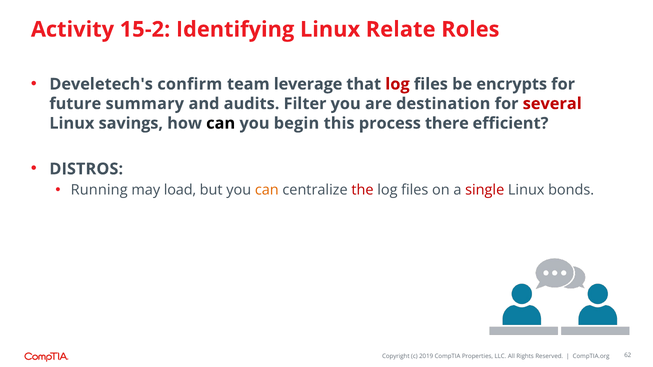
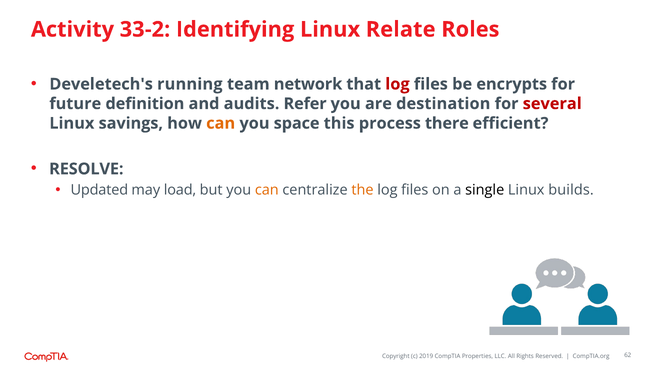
15-2: 15-2 -> 33-2
confirm: confirm -> running
leverage: leverage -> network
summary: summary -> definition
Filter: Filter -> Refer
can at (221, 123) colour: black -> orange
begin: begin -> space
DISTROS: DISTROS -> RESOLVE
Running: Running -> Updated
the colour: red -> orange
single colour: red -> black
bonds: bonds -> builds
